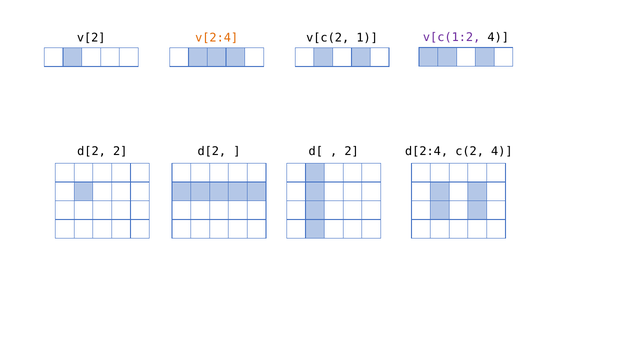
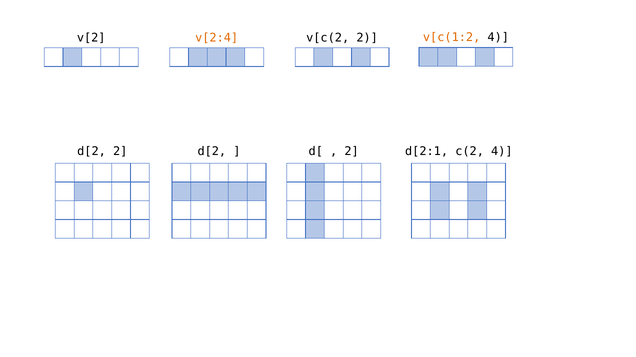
v[c(1:2 colour: purple -> orange
v[c(2 1: 1 -> 2
d[2:4: d[2:4 -> d[2:1
